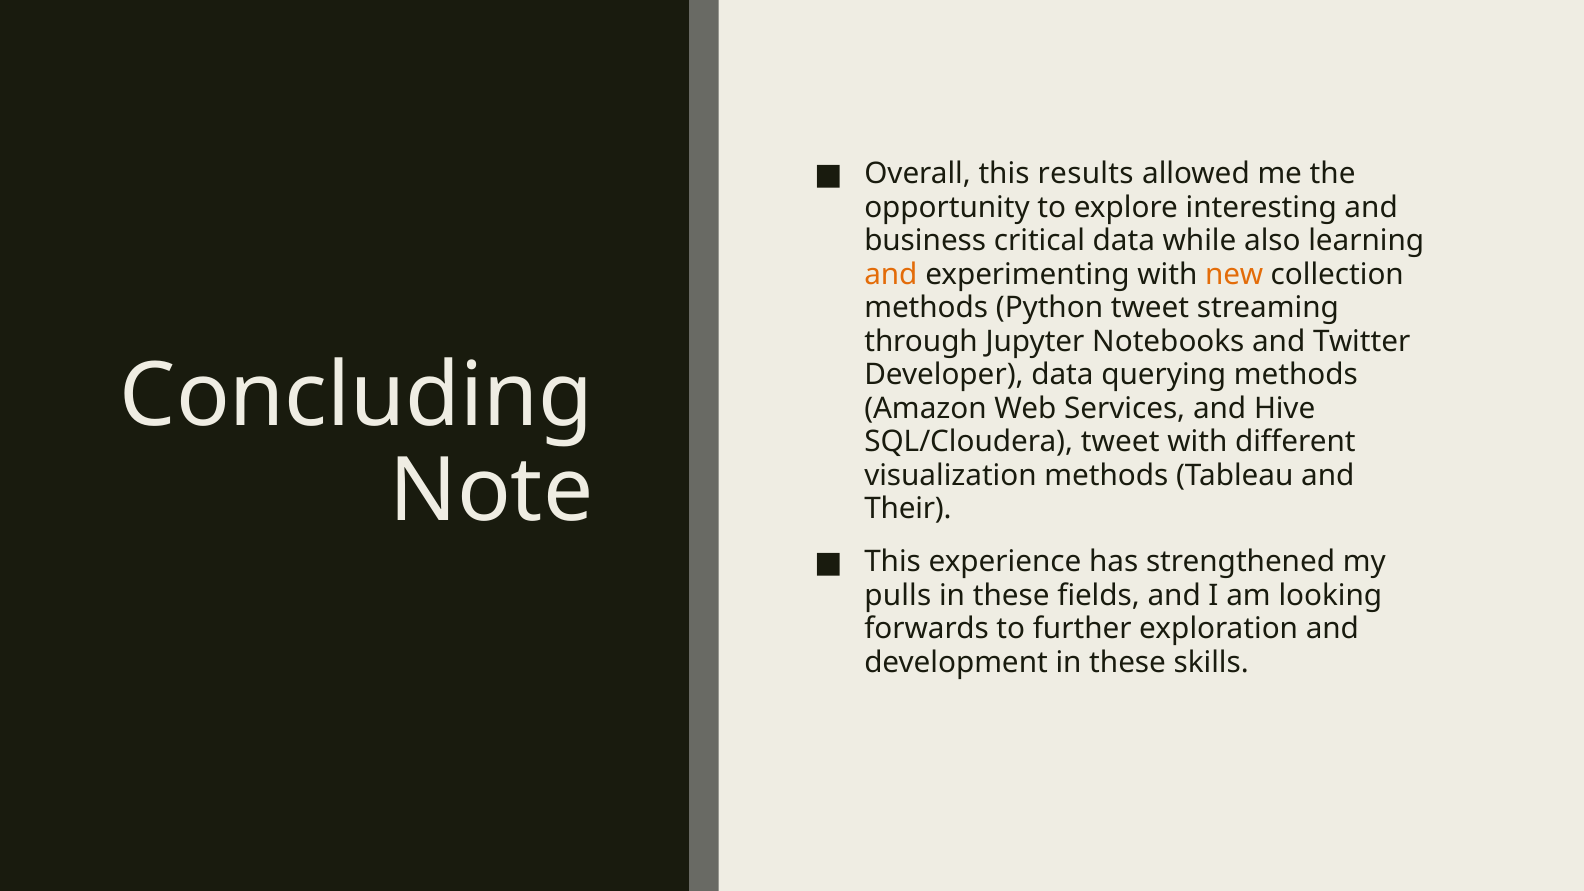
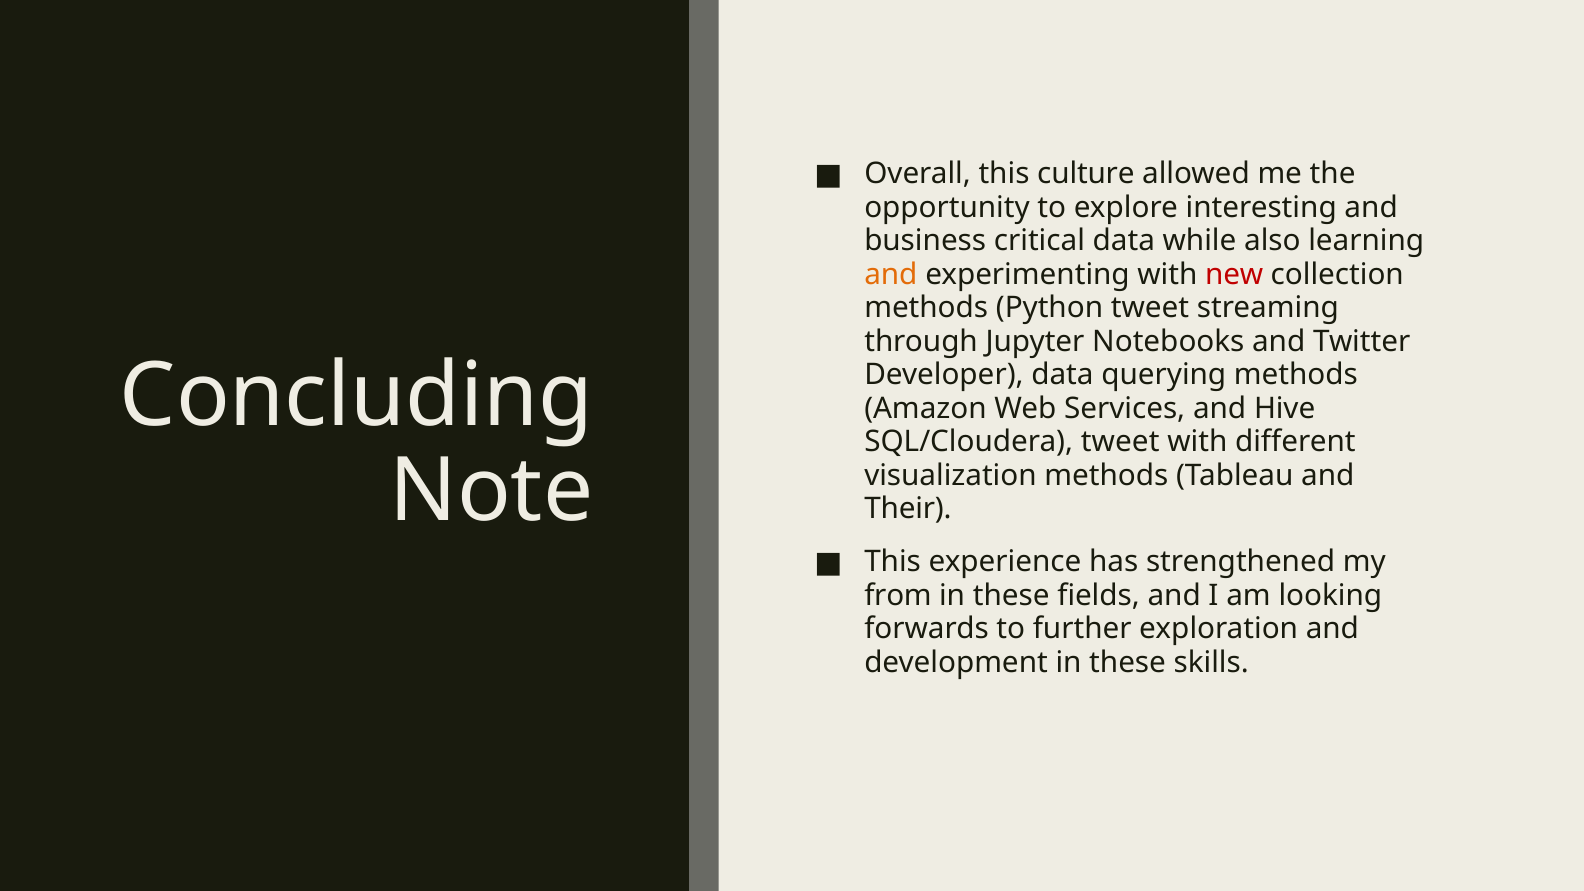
results: results -> culture
new colour: orange -> red
pulls: pulls -> from
